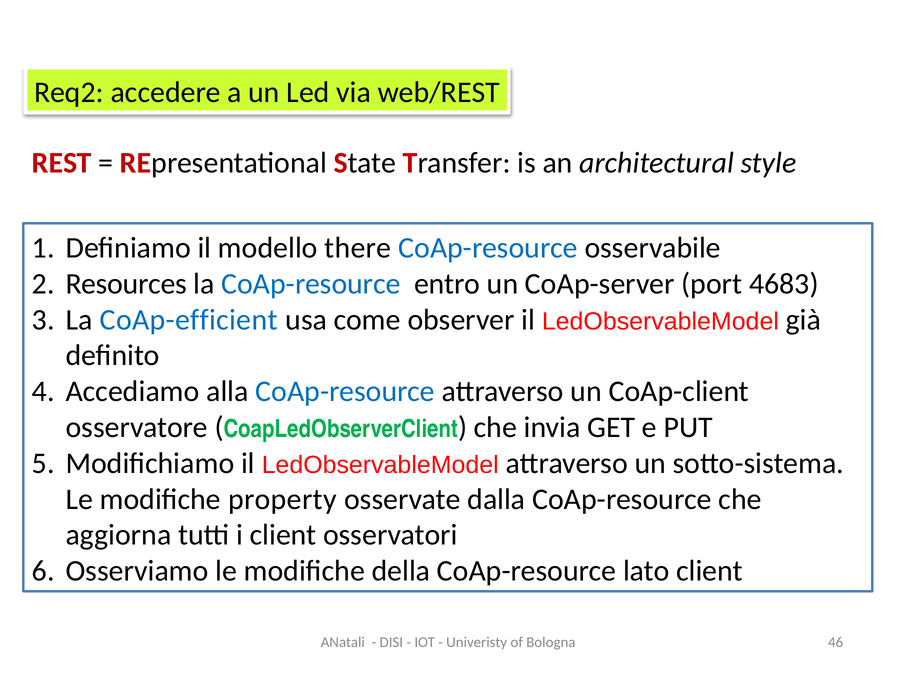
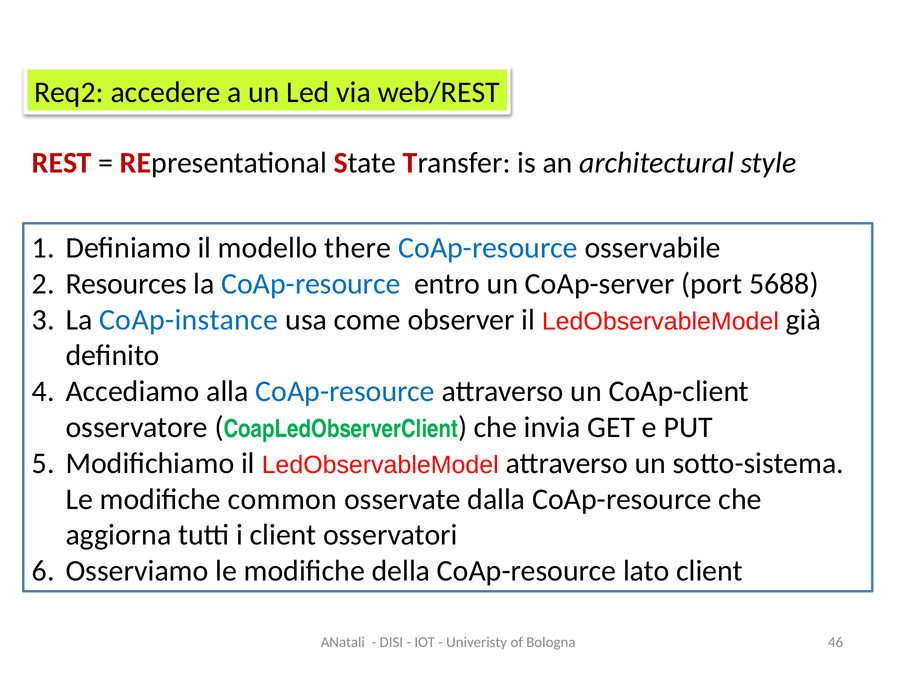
4683: 4683 -> 5688
CoAp-efficient: CoAp-efficient -> CoAp-instance
property: property -> common
